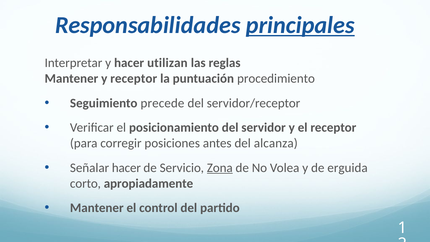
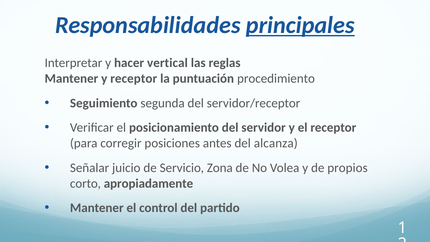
utilizan: utilizan -> vertical
precede: precede -> segunda
Señalar hacer: hacer -> juicio
Zona underline: present -> none
erguida: erguida -> propios
